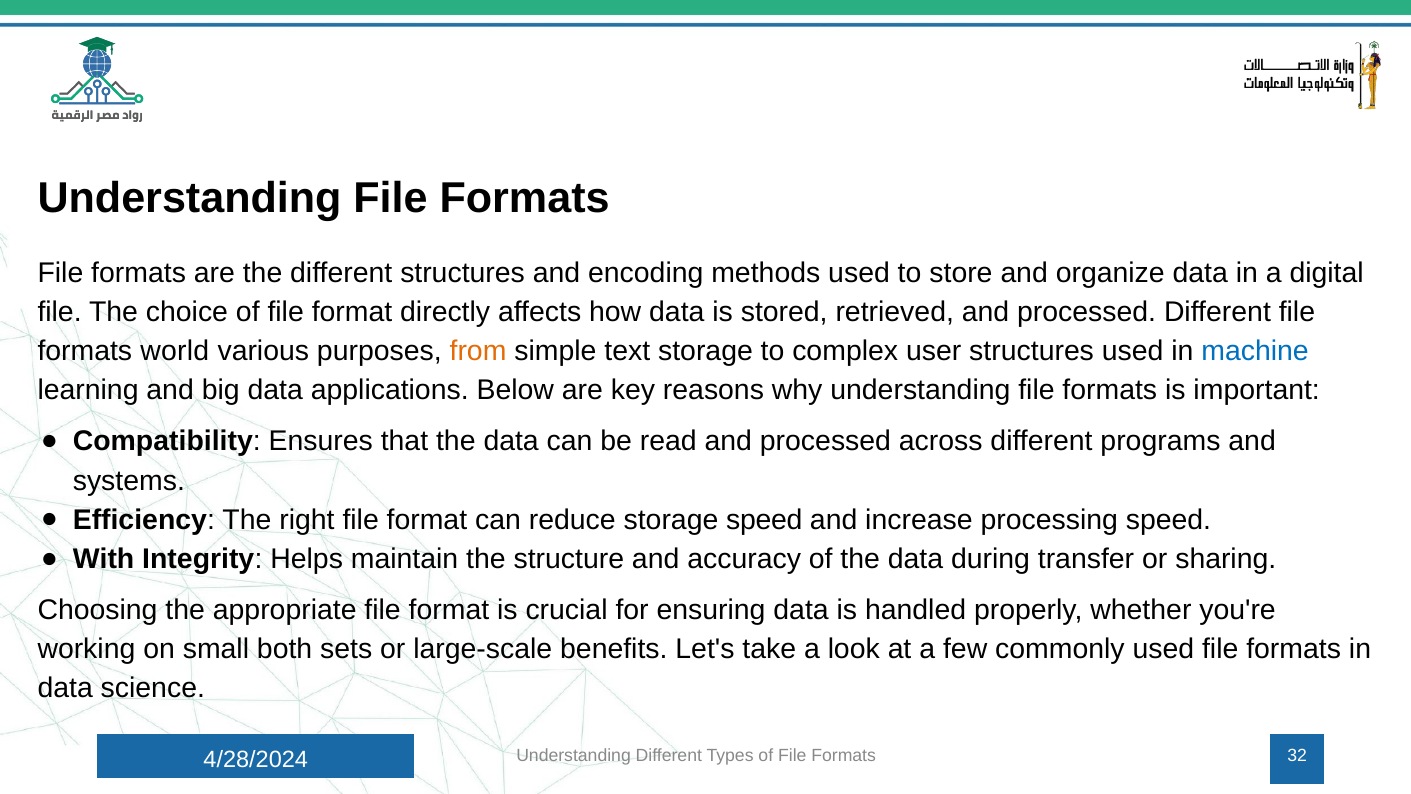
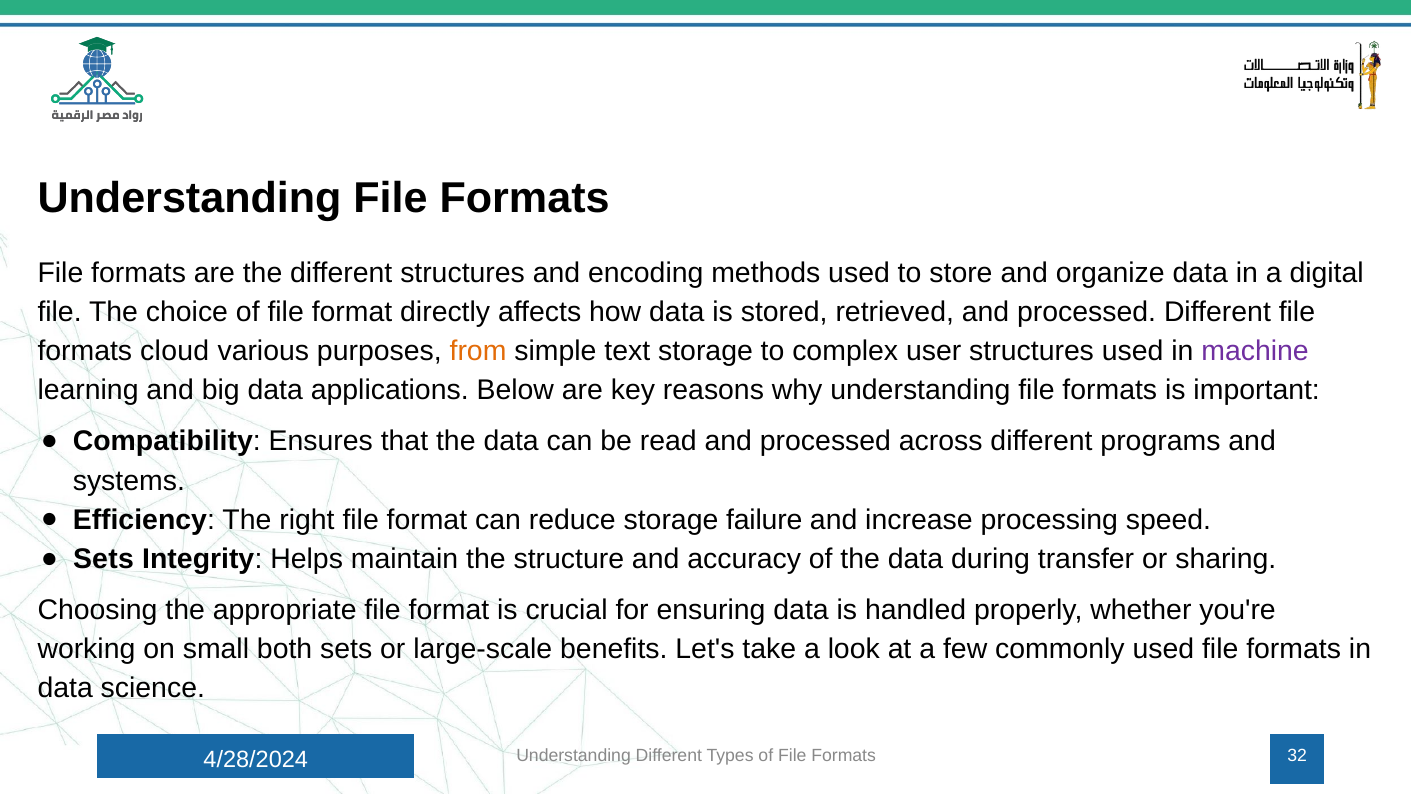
world: world -> cloud
machine colour: blue -> purple
storage speed: speed -> failure
With at (104, 559): With -> Sets
